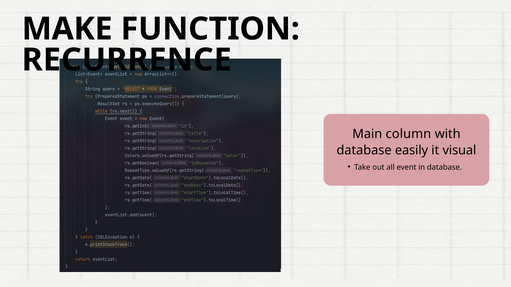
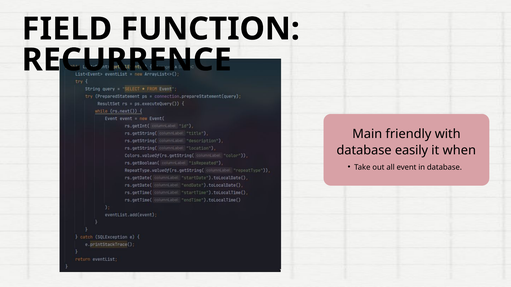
MAKE: MAKE -> FIELD
column: column -> friendly
visual: visual -> when
